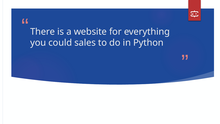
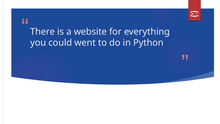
sales: sales -> went
